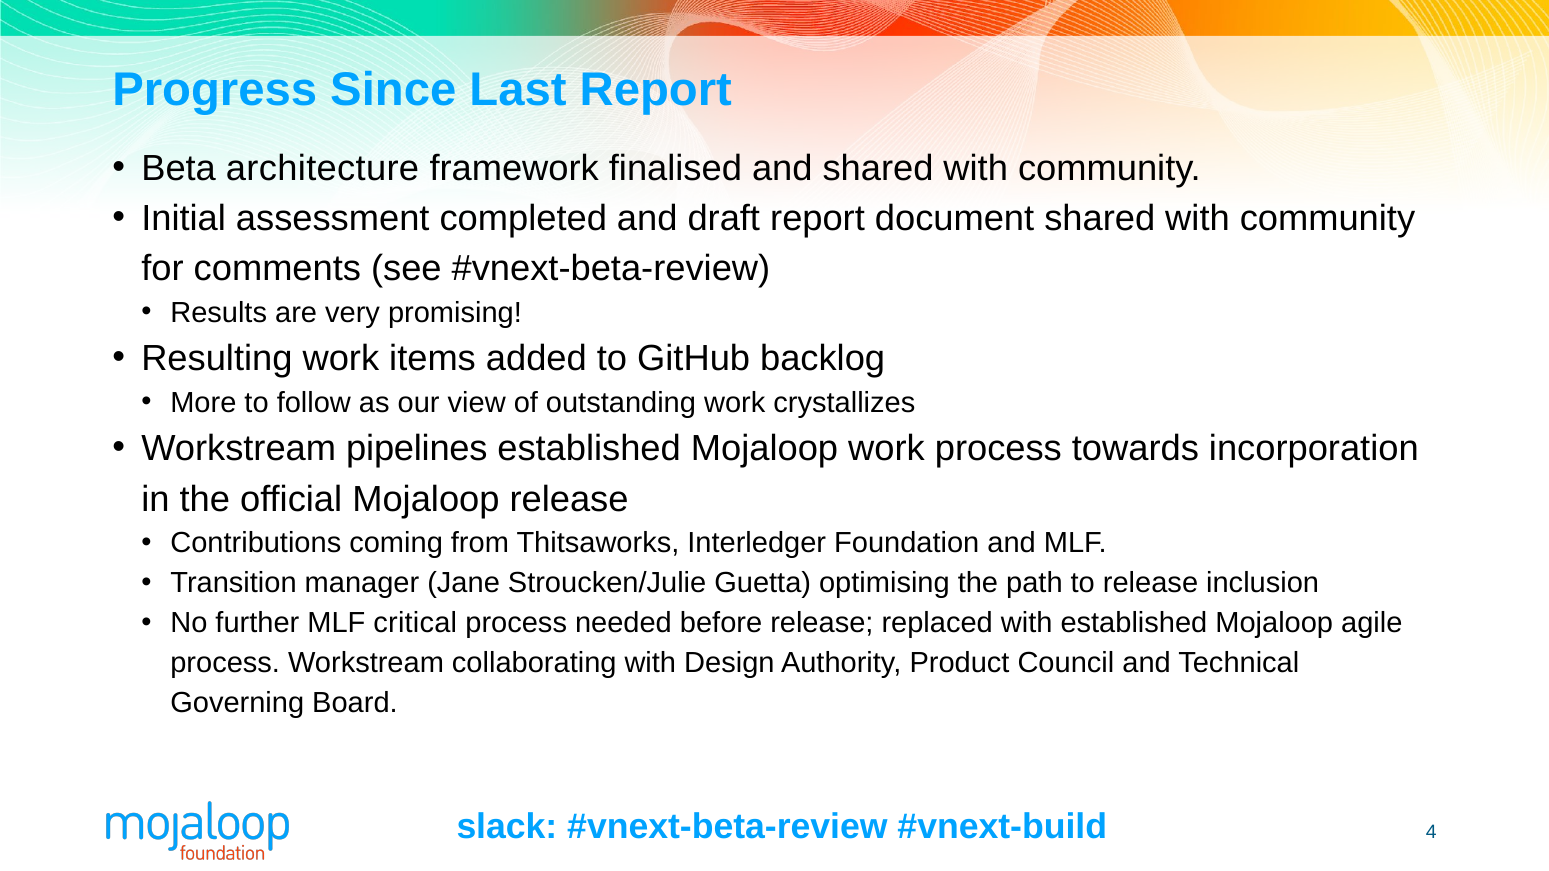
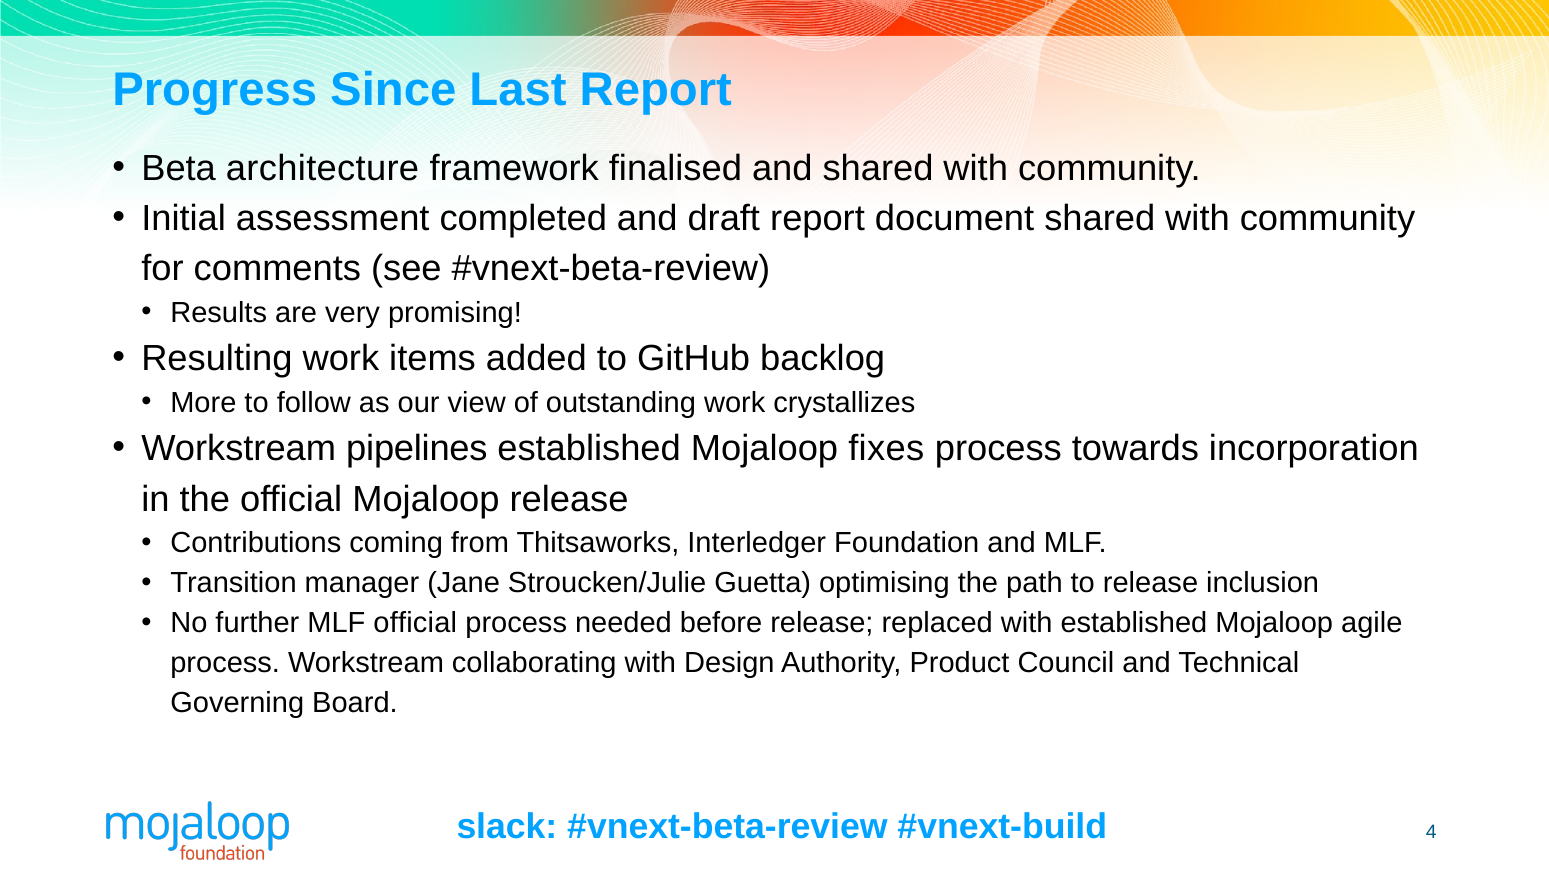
Mojaloop work: work -> fixes
MLF critical: critical -> official
